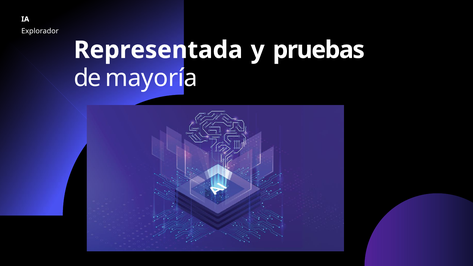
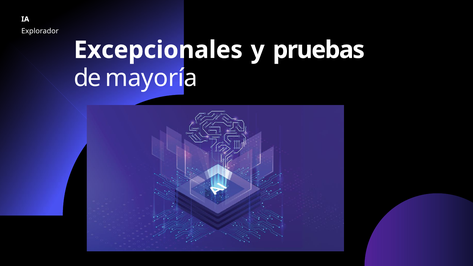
Representada: Representada -> Excepcionales
